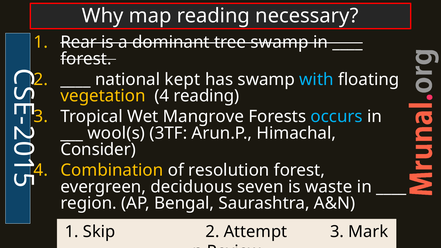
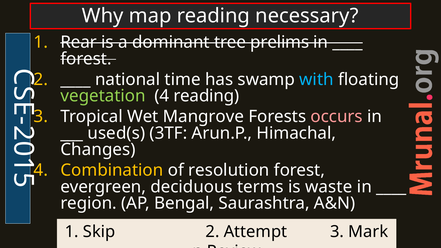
tree swamp: swamp -> prelims
kept: kept -> time
vegetation colour: yellow -> light green
occurs colour: light blue -> pink
wool(s: wool(s -> used(s
Consider: Consider -> Changes
seven: seven -> terms
